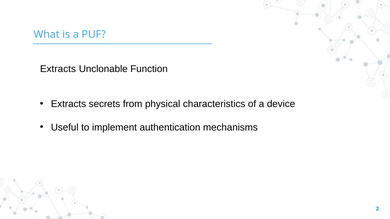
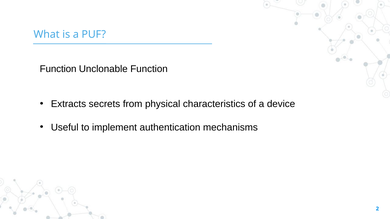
Extracts at (58, 69): Extracts -> Function
